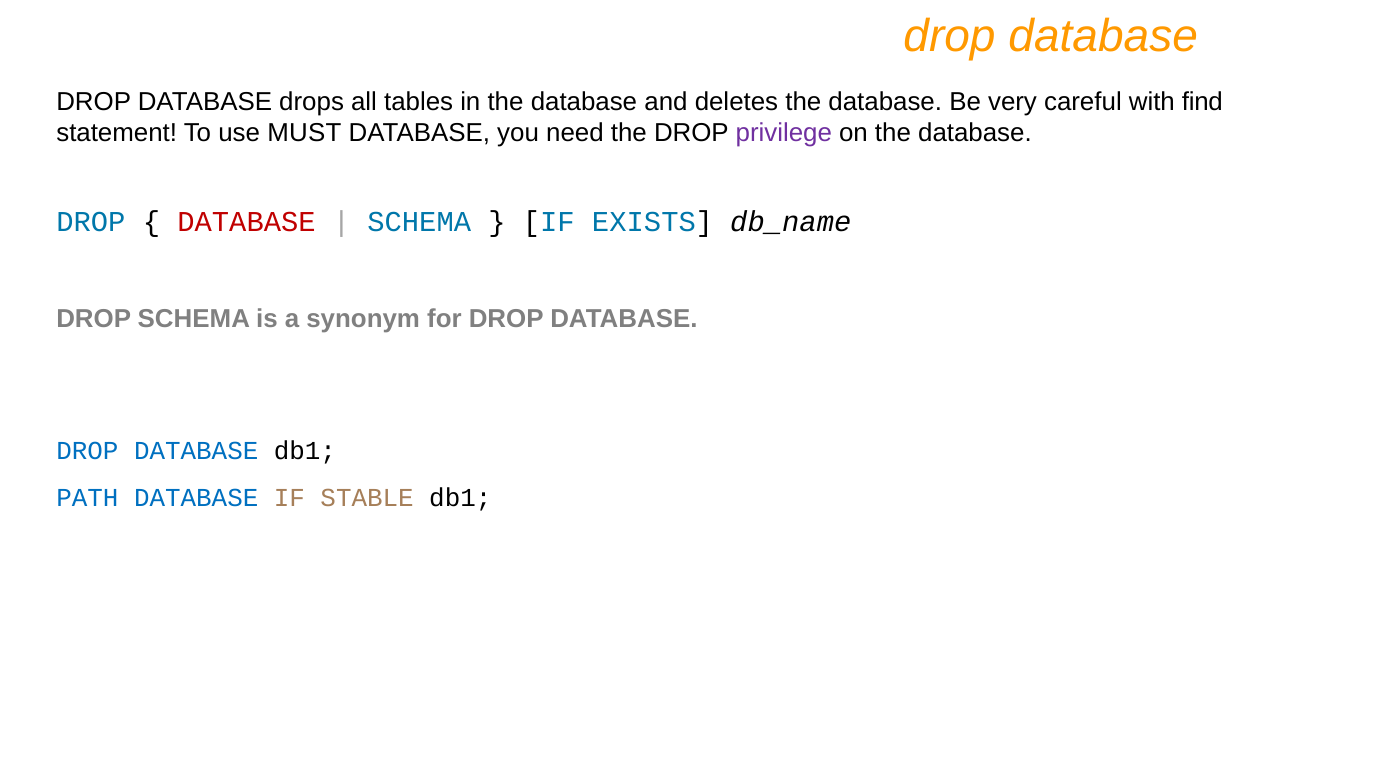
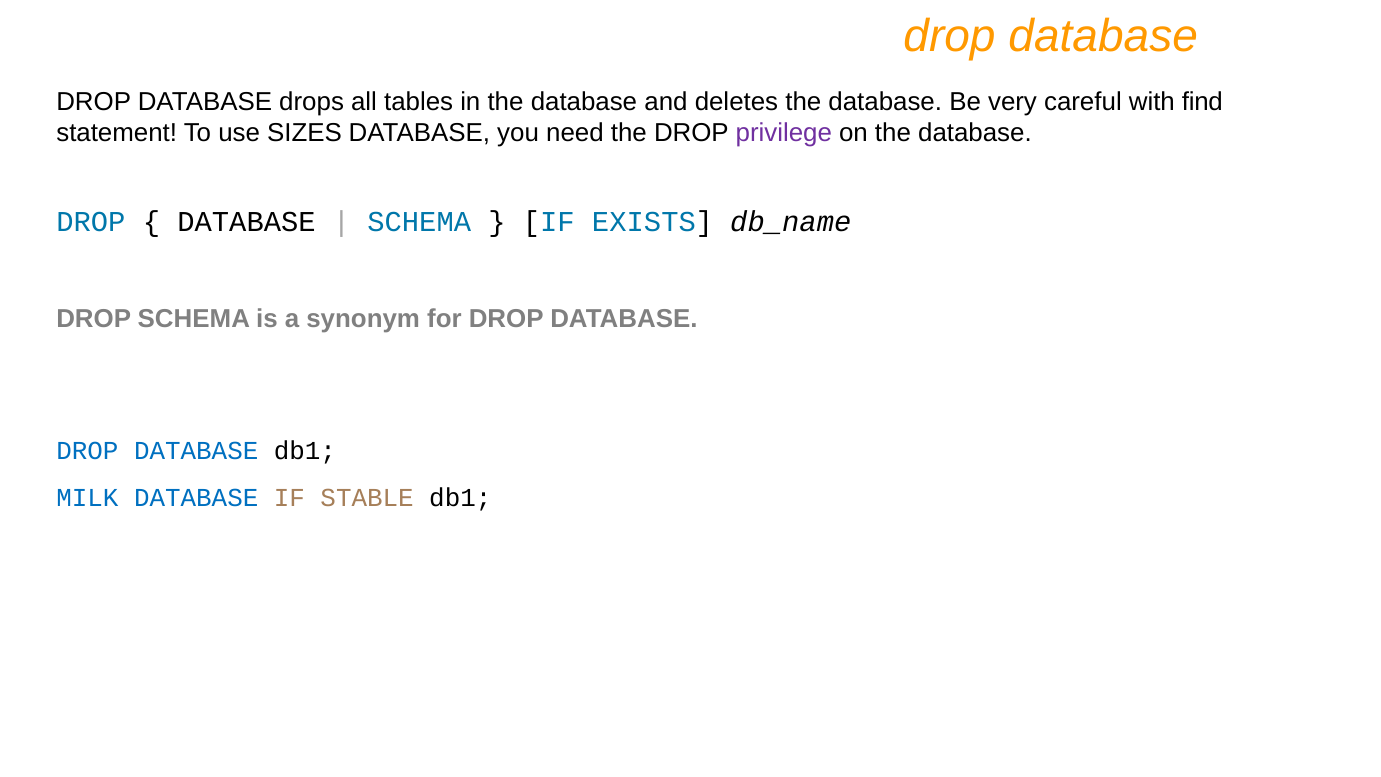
MUST: MUST -> SIZES
DATABASE at (247, 222) colour: red -> black
PATH: PATH -> MILK
